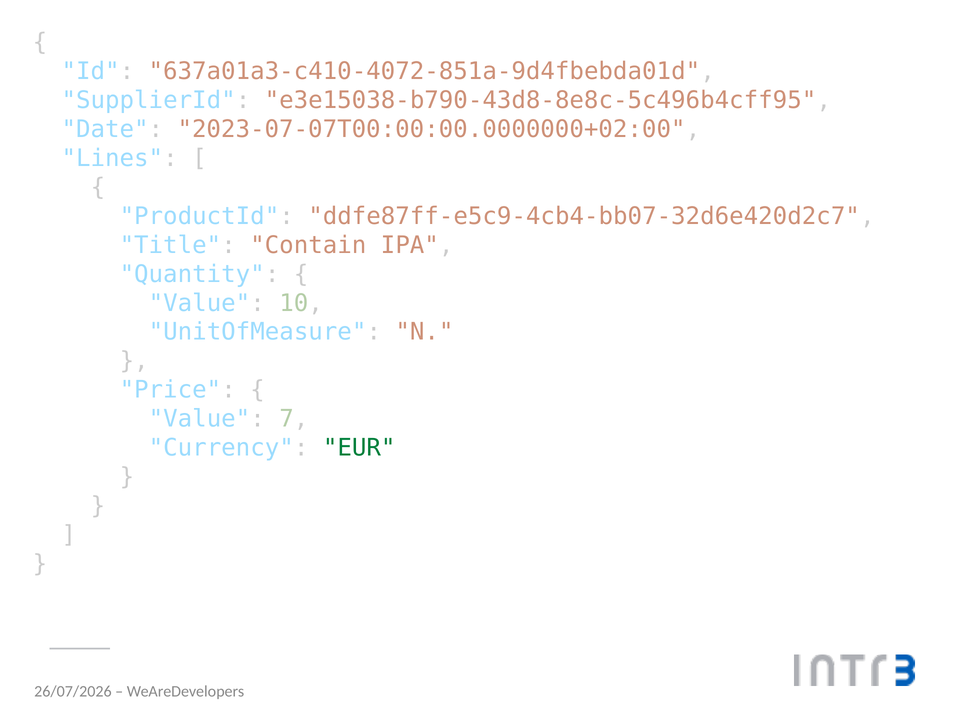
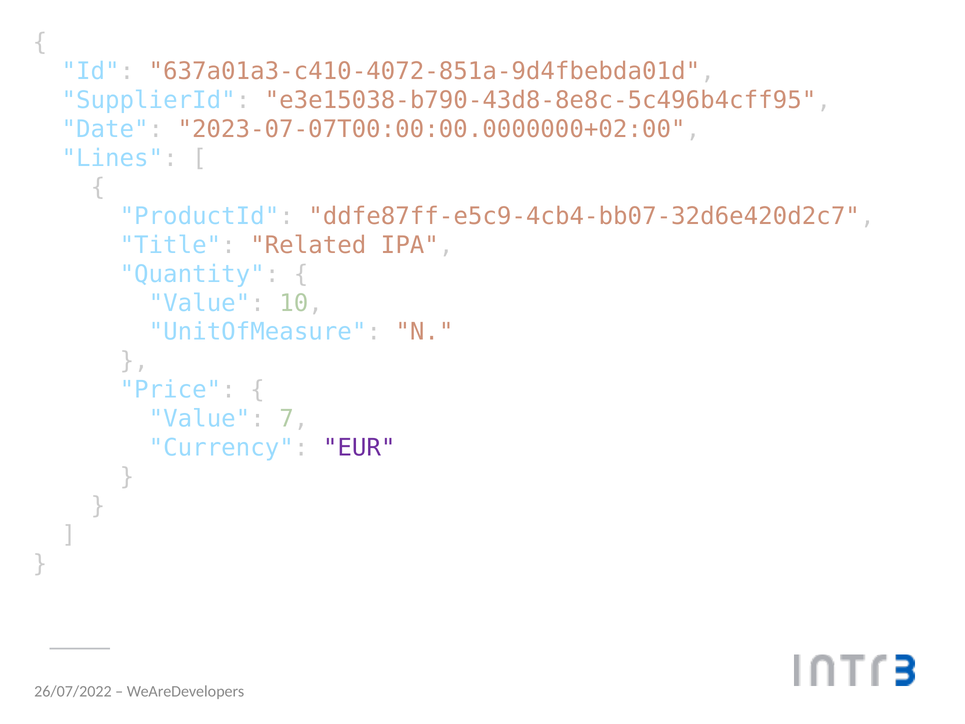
Contain: Contain -> Related
EUR colour: green -> purple
26/07/2026: 26/07/2026 -> 26/07/2022
